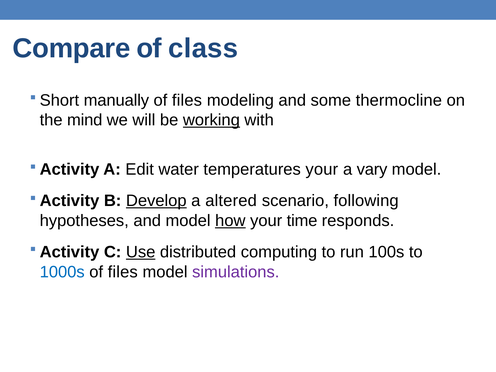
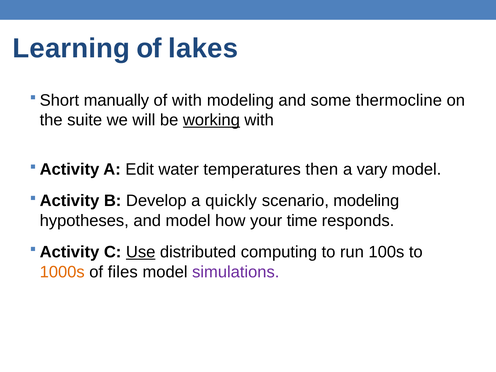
Compare: Compare -> Learning
class: class -> lakes
files at (187, 100): files -> with
mind: mind -> suite
temperatures your: your -> then
Develop underline: present -> none
altered: altered -> quickly
scenario following: following -> modeling
how underline: present -> none
1000s colour: blue -> orange
